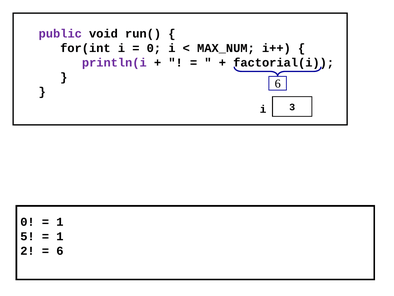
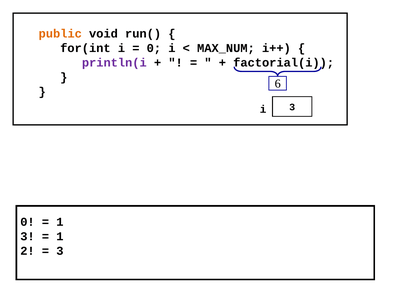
public colour: purple -> orange
5 at (27, 236): 5 -> 3
6 at (60, 250): 6 -> 3
